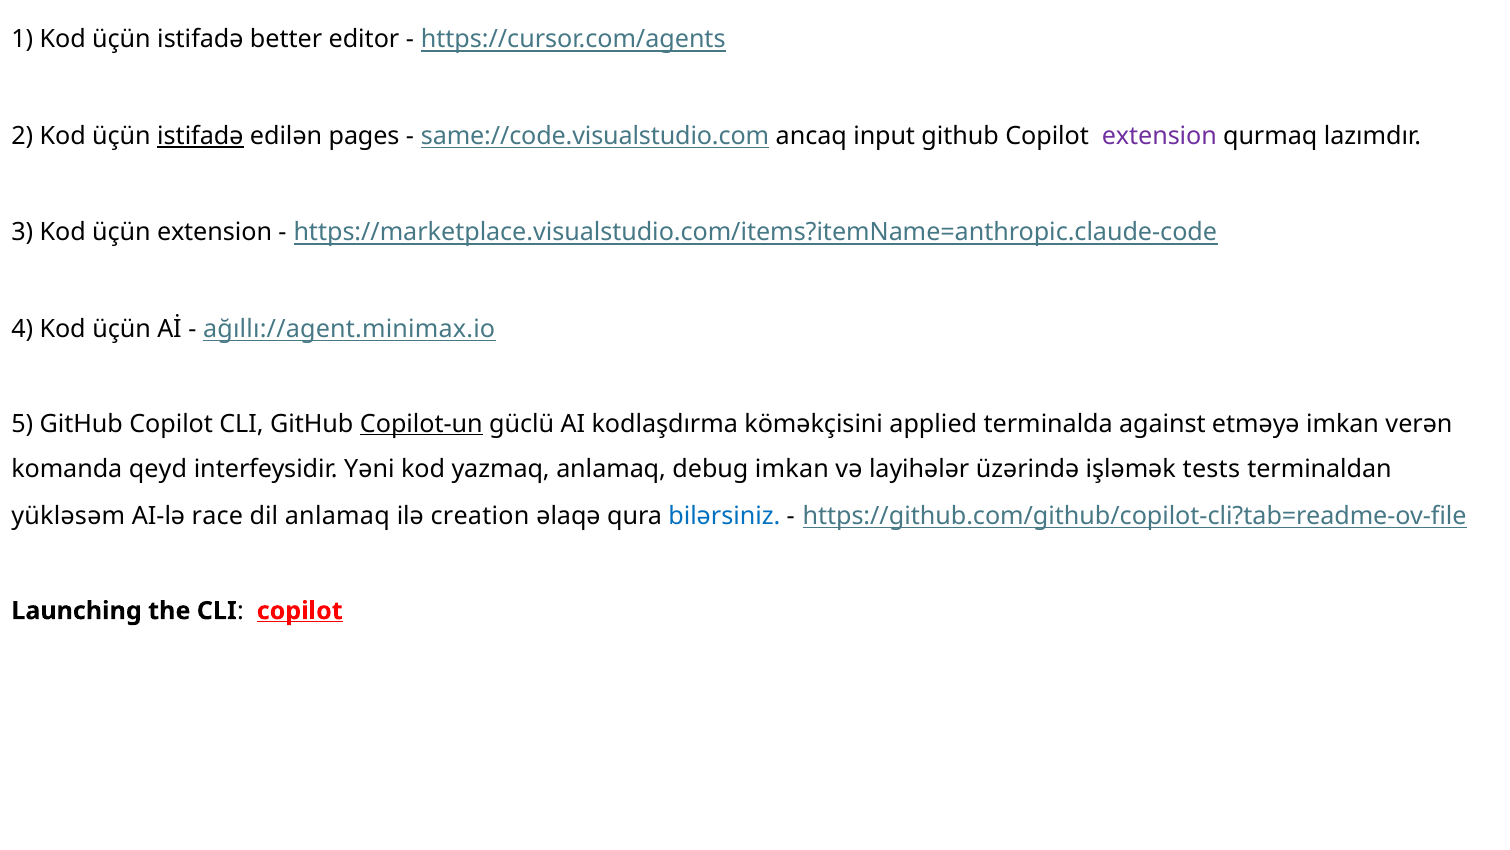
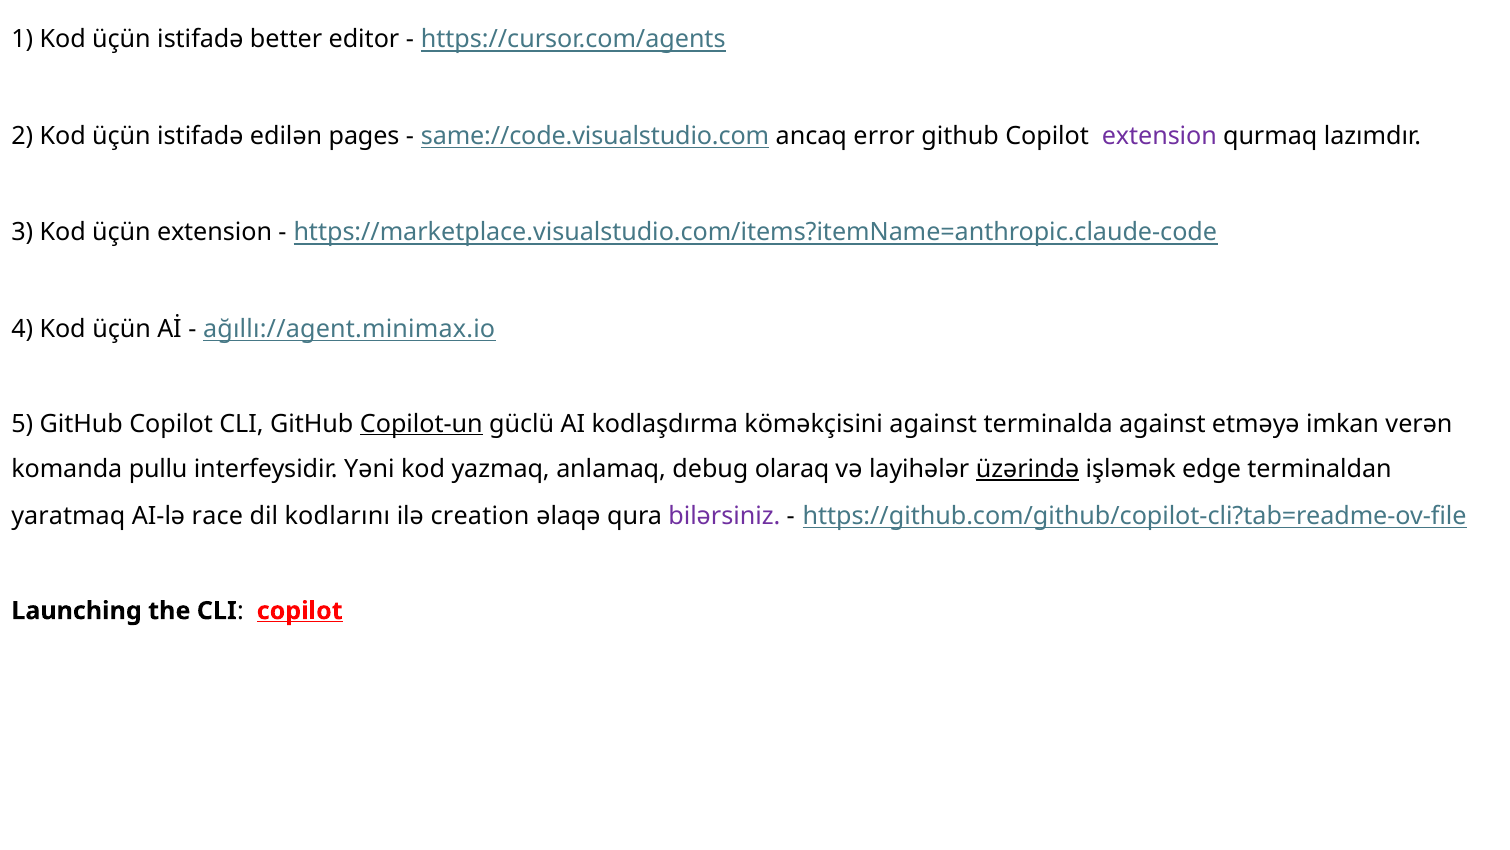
istifadə at (200, 136) underline: present -> none
input: input -> error
köməkçisini applied: applied -> against
qeyd: qeyd -> pullu
debug imkan: imkan -> olaraq
üzərində underline: none -> present
tests: tests -> edge
yükləsəm: yükləsəm -> yaratmaq
dil anlamaq: anlamaq -> kodlarını
bilərsiniz colour: blue -> purple
